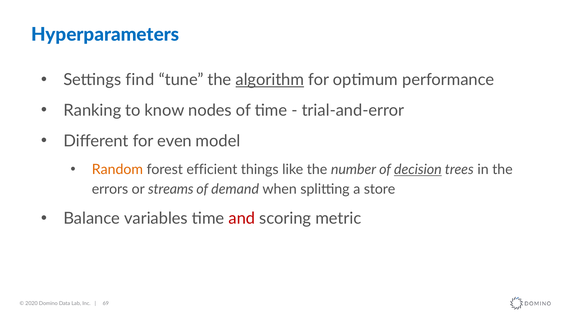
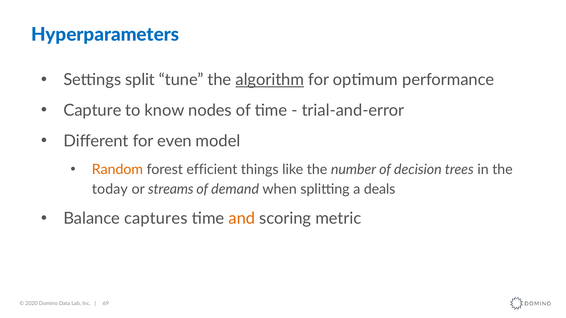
find: find -> split
Ranking: Ranking -> Capture
decision underline: present -> none
errors: errors -> today
store: store -> deals
variables: variables -> captures
and colour: red -> orange
